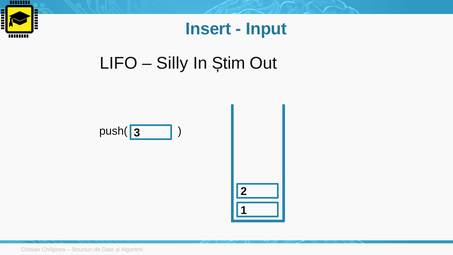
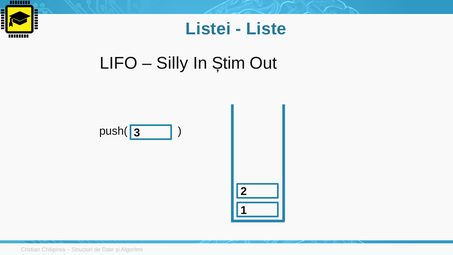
Insert: Insert -> Listei
Input: Input -> Liste
